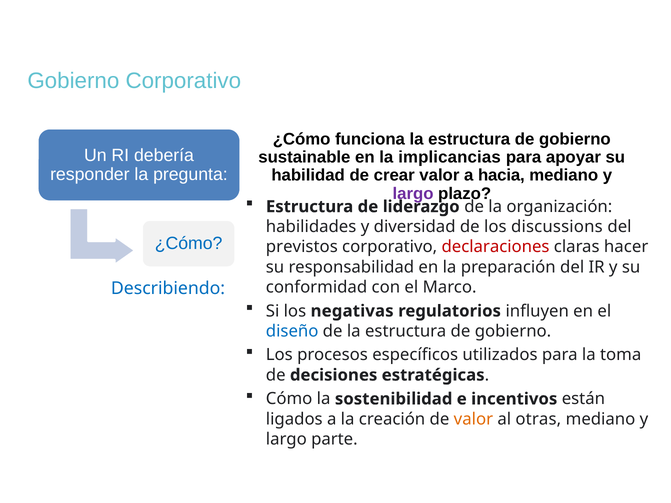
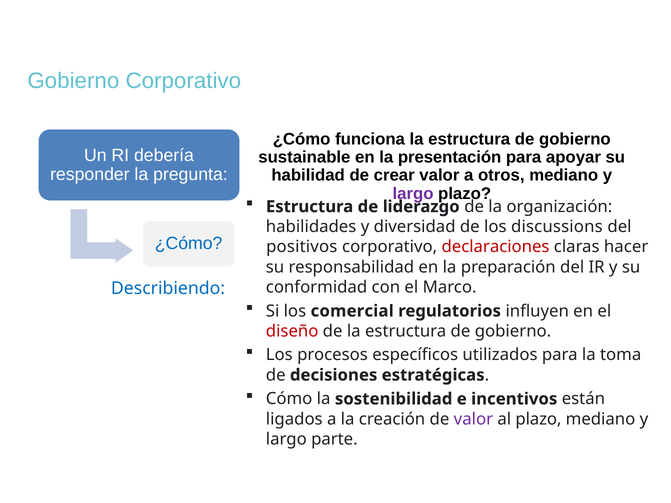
implicancias: implicancias -> presentación
hacia: hacia -> otros
previstos: previstos -> positivos
negativas: negativas -> comercial
diseño colour: blue -> red
valor at (473, 419) colour: orange -> purple
al otras: otras -> plazo
